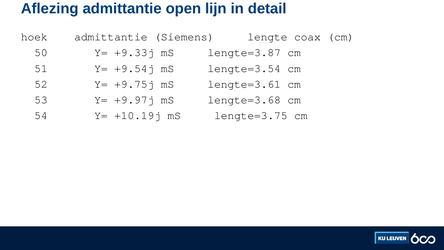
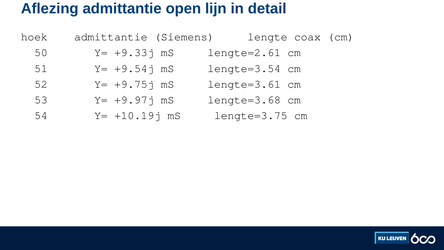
lengte=3.87: lengte=3.87 -> lengte=2.61
